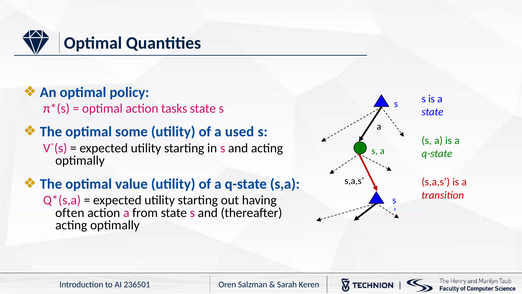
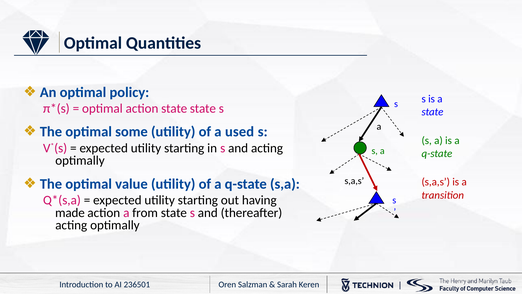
action tasks: tasks -> state
often: often -> made
